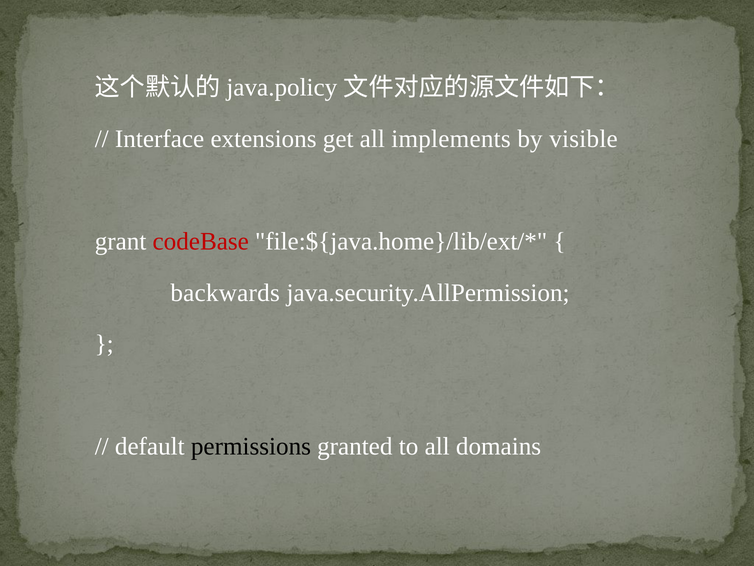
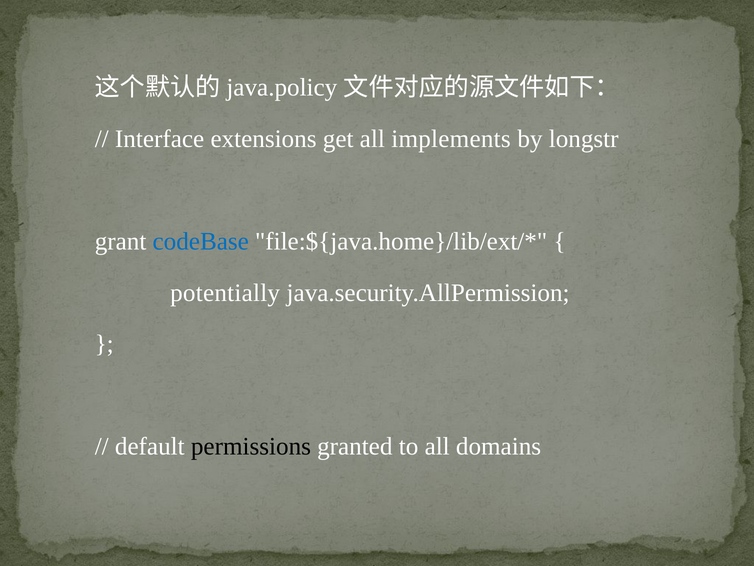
visible: visible -> longstr
codeBase colour: red -> blue
backwards: backwards -> potentially
